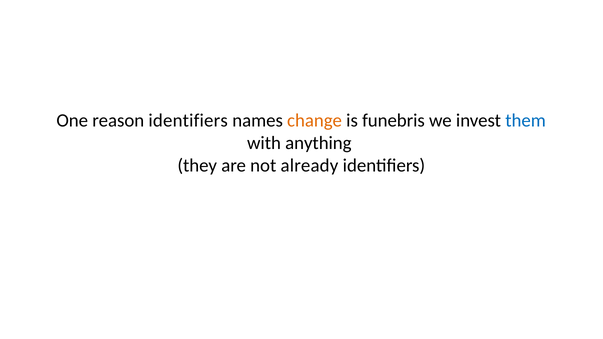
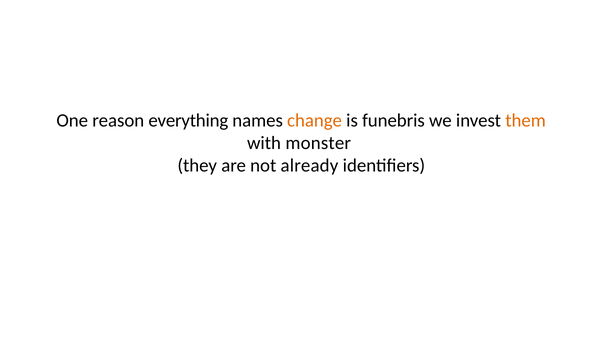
reason identifiers: identifiers -> everything
them colour: blue -> orange
anything: anything -> monster
